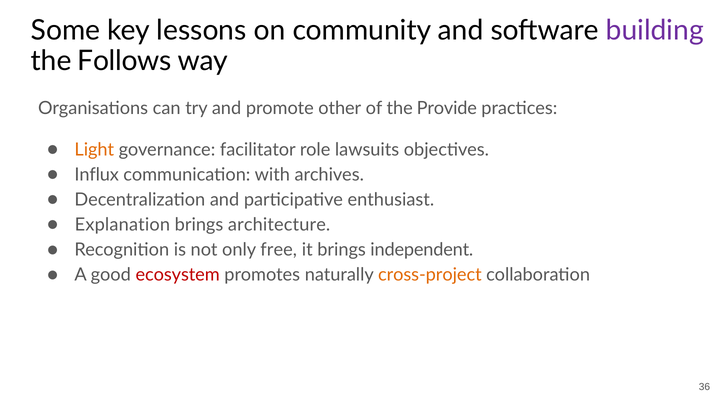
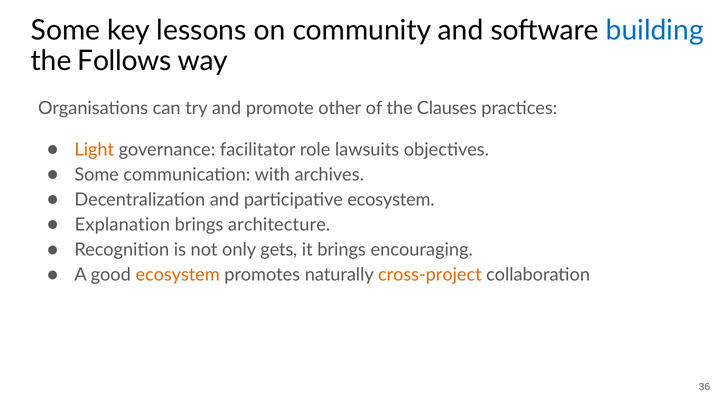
building colour: purple -> blue
Provide: Provide -> Clauses
Influx at (97, 175): Influx -> Some
participative enthusiast: enthusiast -> ecosystem
free: free -> gets
independent: independent -> encouraging
ecosystem at (178, 275) colour: red -> orange
